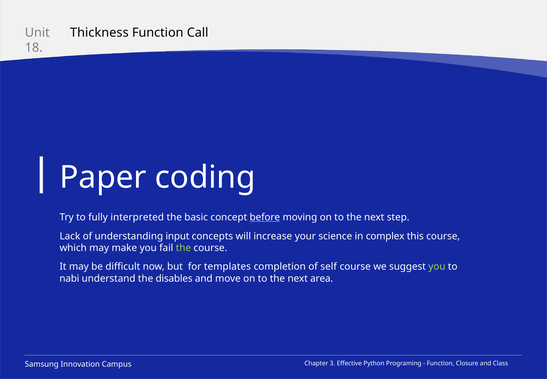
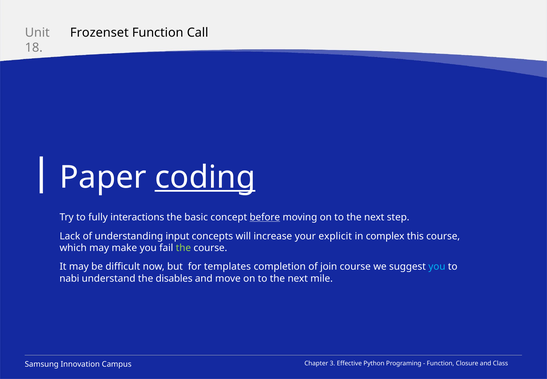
Thickness: Thickness -> Frozenset
coding underline: none -> present
interpreted: interpreted -> interactions
science: science -> explicit
self: self -> join
you at (437, 266) colour: light green -> light blue
area: area -> mile
